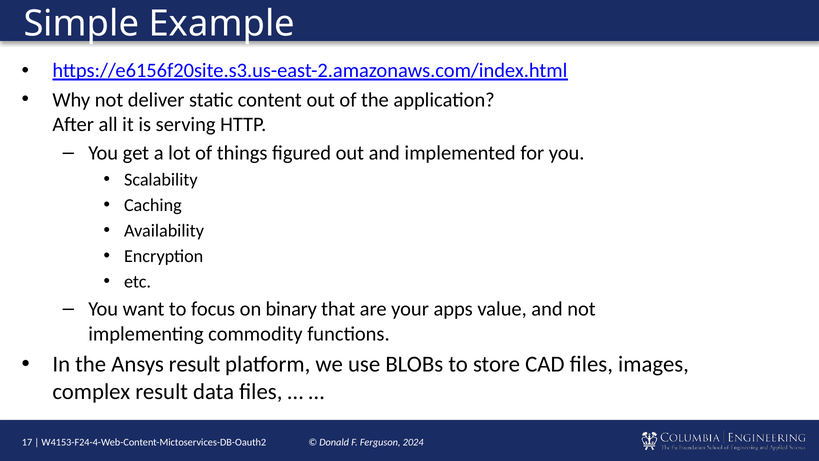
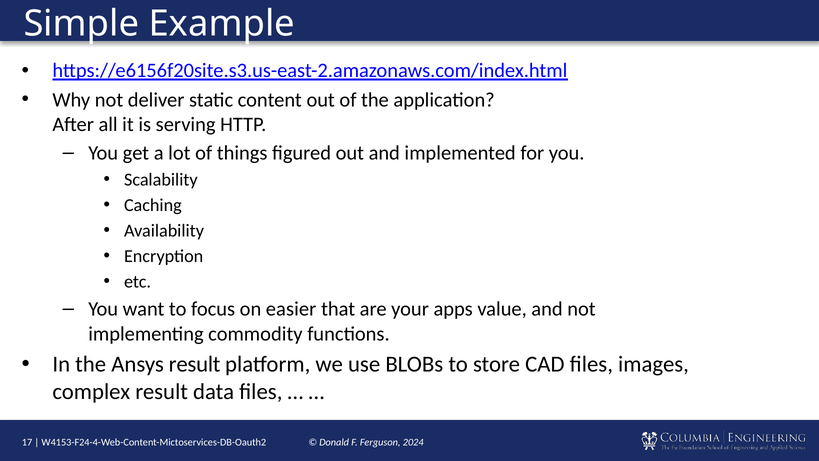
binary: binary -> easier
